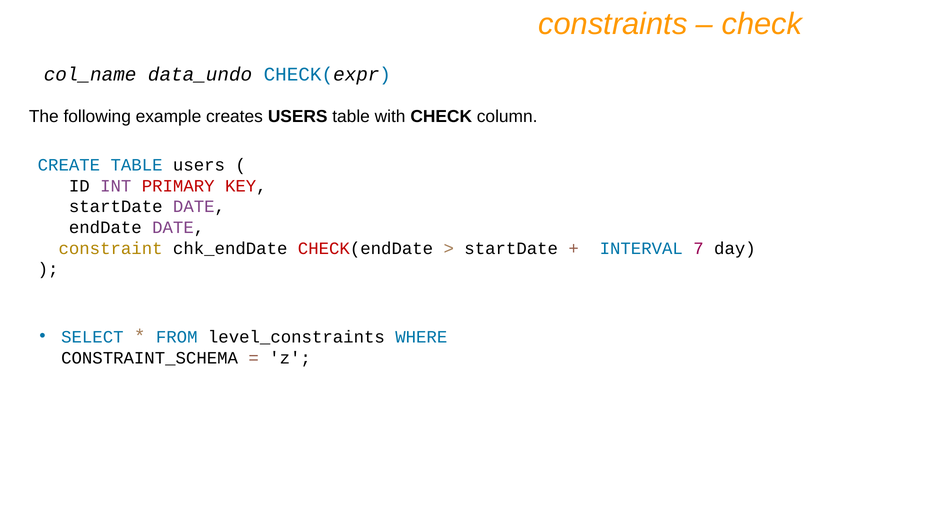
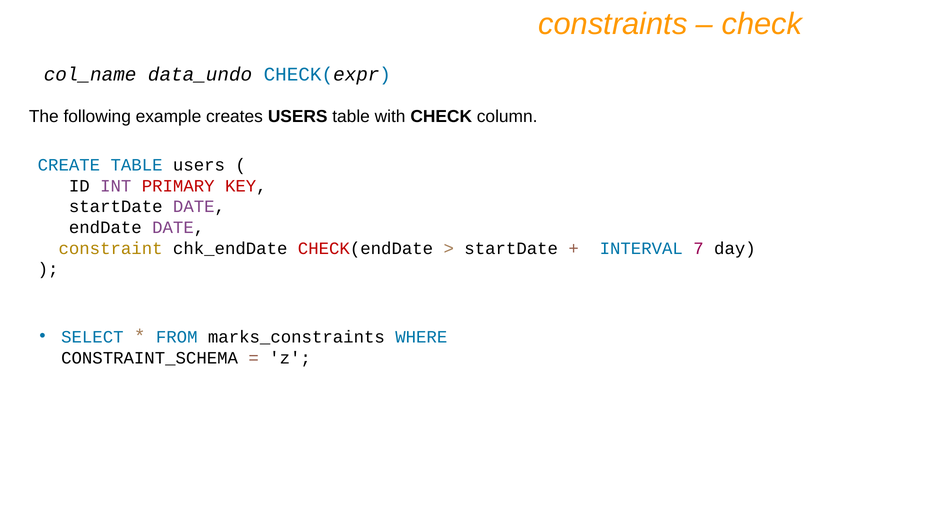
level_constraints: level_constraints -> marks_constraints
